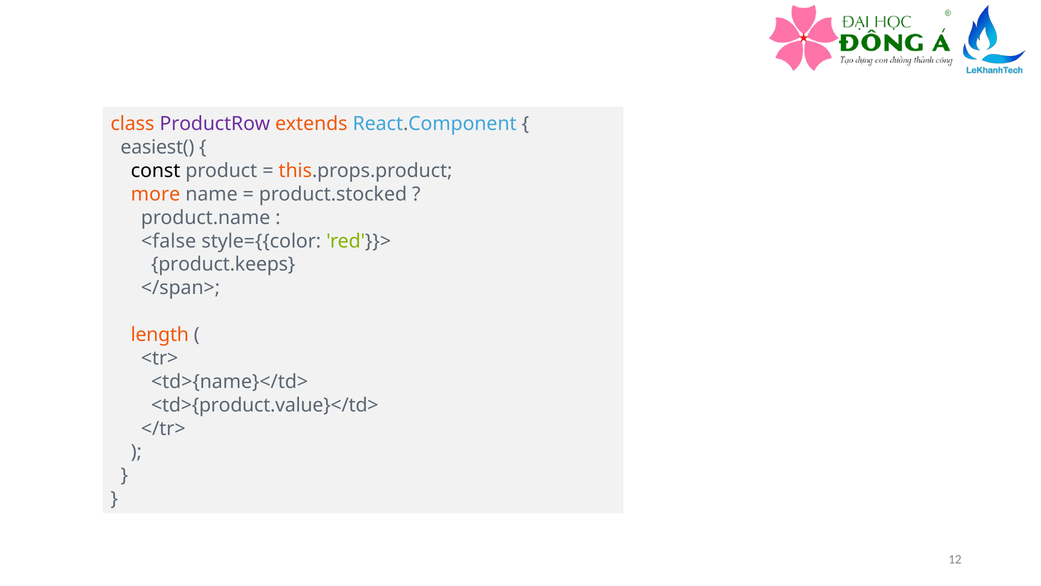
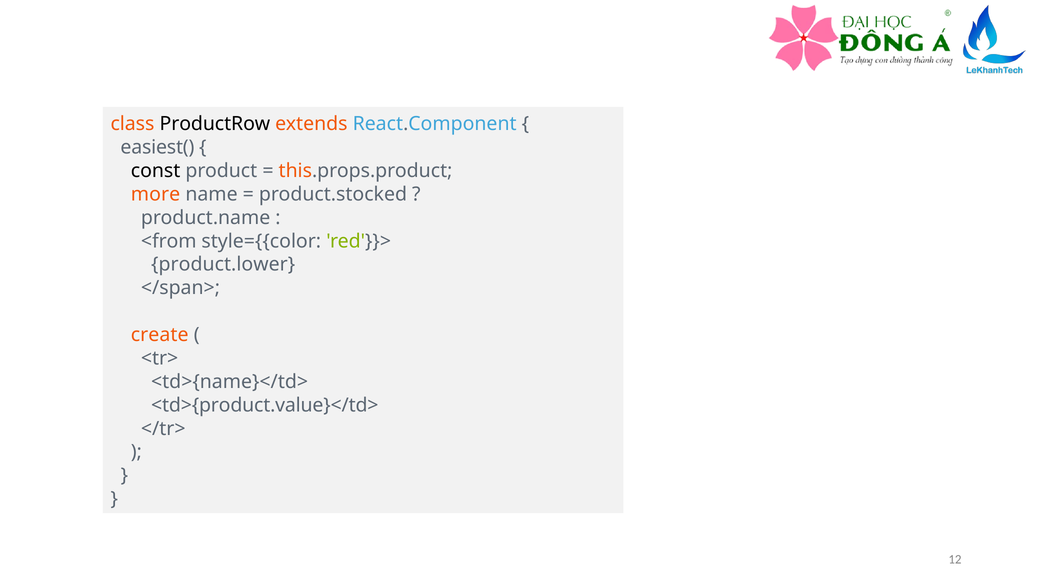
ProductRow colour: purple -> black
<false: <false -> <from
product.keeps: product.keeps -> product.lower
length: length -> create
